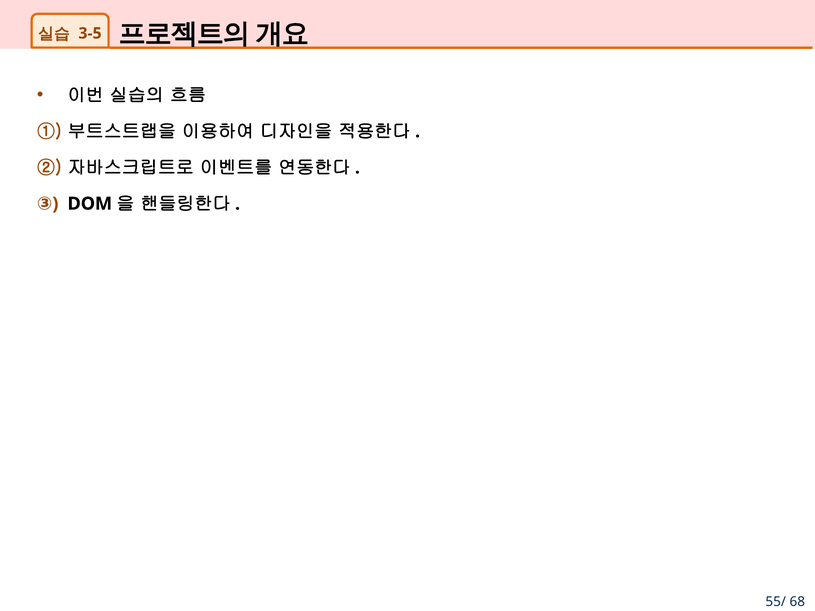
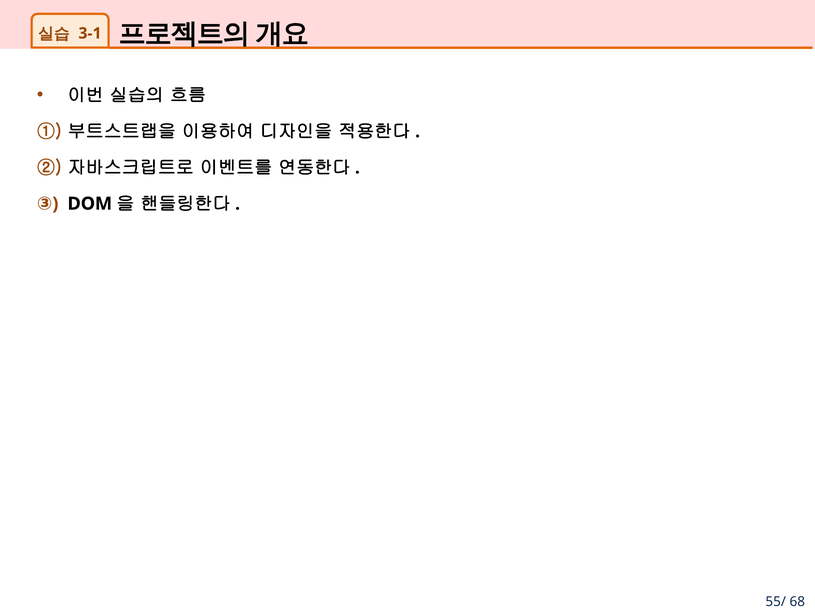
3-5: 3-5 -> 3-1
